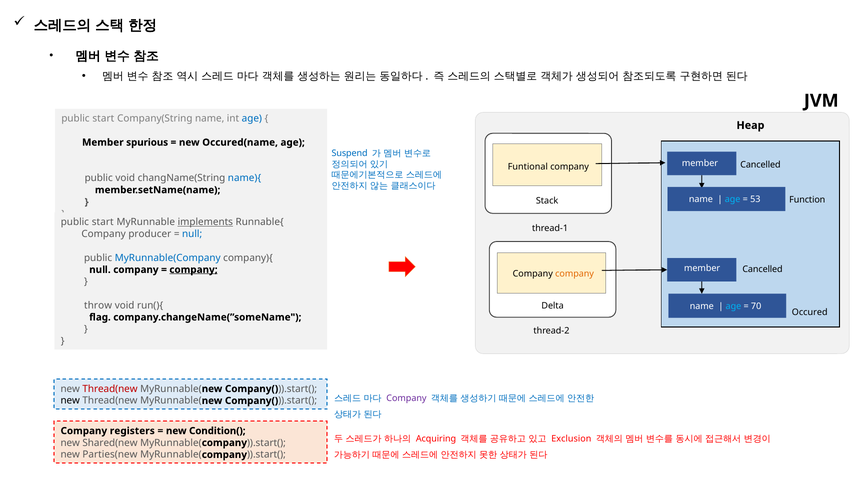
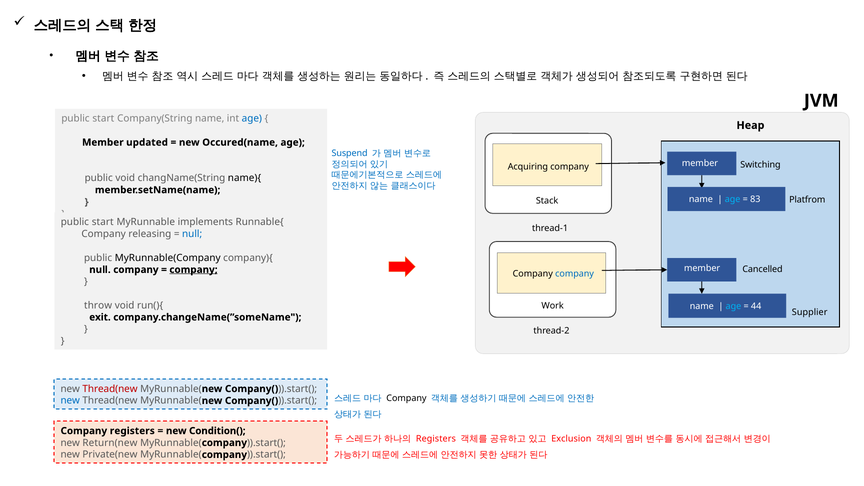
spurious: spurious -> updated
Cancelled at (760, 165): Cancelled -> Switching
Funtional: Funtional -> Acquiring
name){ colour: blue -> black
53: 53 -> 83
Function: Function -> Platfrom
implements underline: present -> none
producer: producer -> releasing
MyRunnable(Company colour: blue -> black
company at (575, 274) colour: orange -> blue
Delta: Delta -> Work
70: 70 -> 44
Occured: Occured -> Supplier
flag: flag -> exit
Company at (406, 398) colour: purple -> black
new at (70, 401) colour: black -> blue
Acquiring at (436, 439): Acquiring -> Registers
Shared(new: Shared(new -> Return(new
Parties(new: Parties(new -> Private(new
